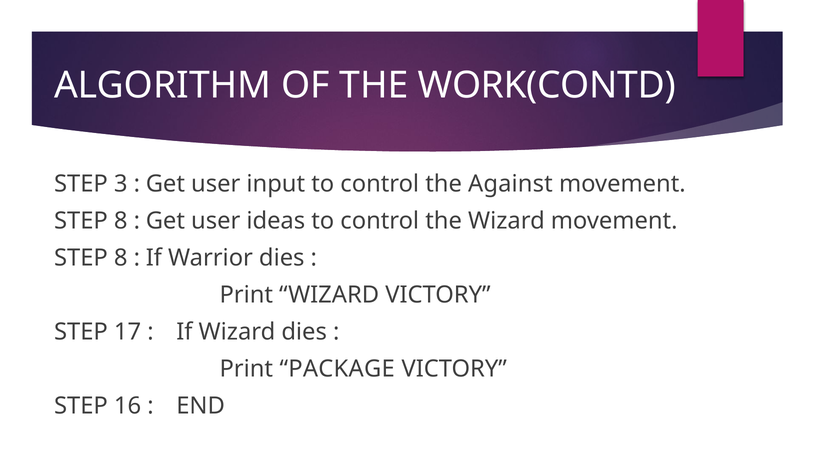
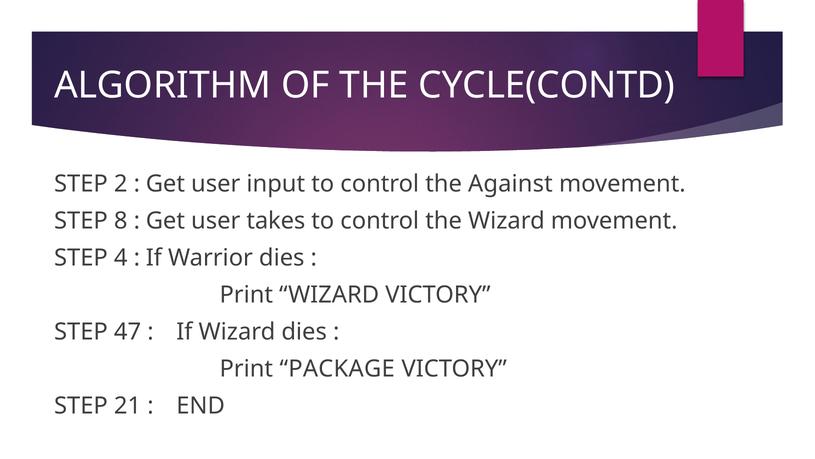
WORK(CONTD: WORK(CONTD -> CYCLE(CONTD
3: 3 -> 2
ideas: ideas -> takes
8 at (121, 258): 8 -> 4
17: 17 -> 47
16: 16 -> 21
